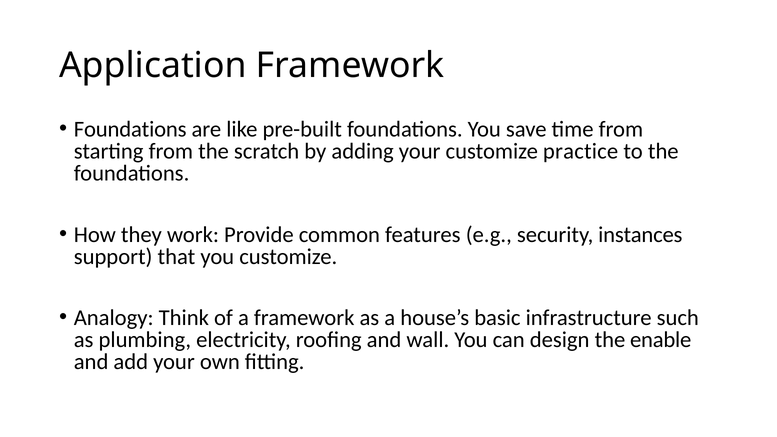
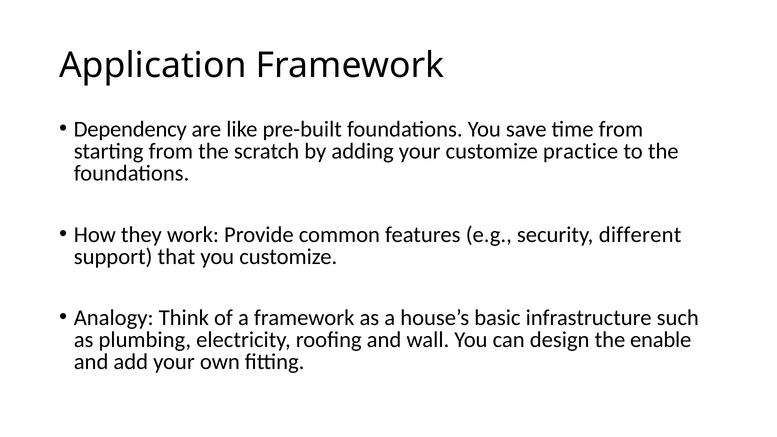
Foundations at (130, 129): Foundations -> Dependency
instances: instances -> different
